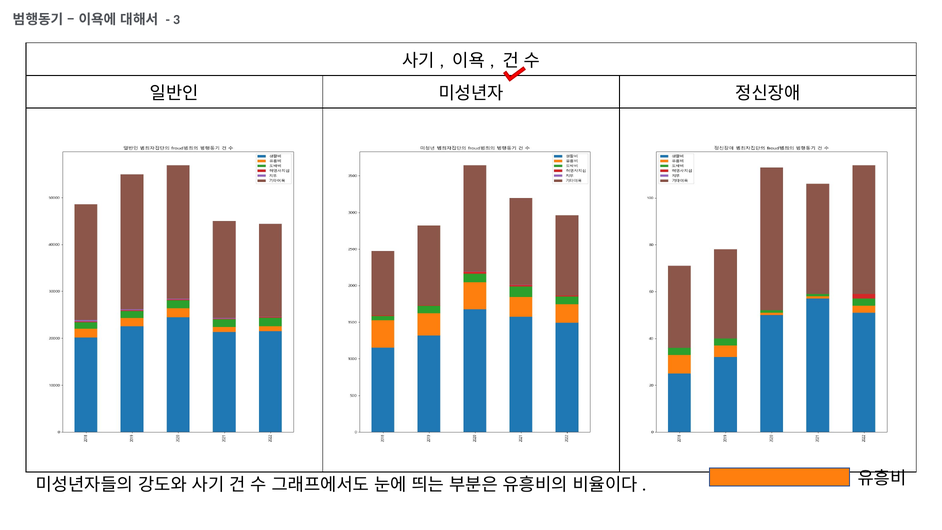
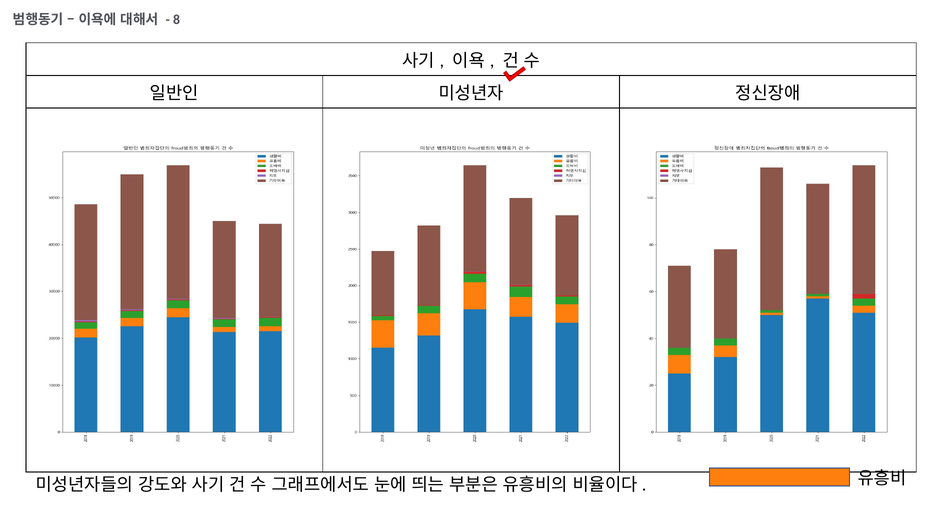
3: 3 -> 8
